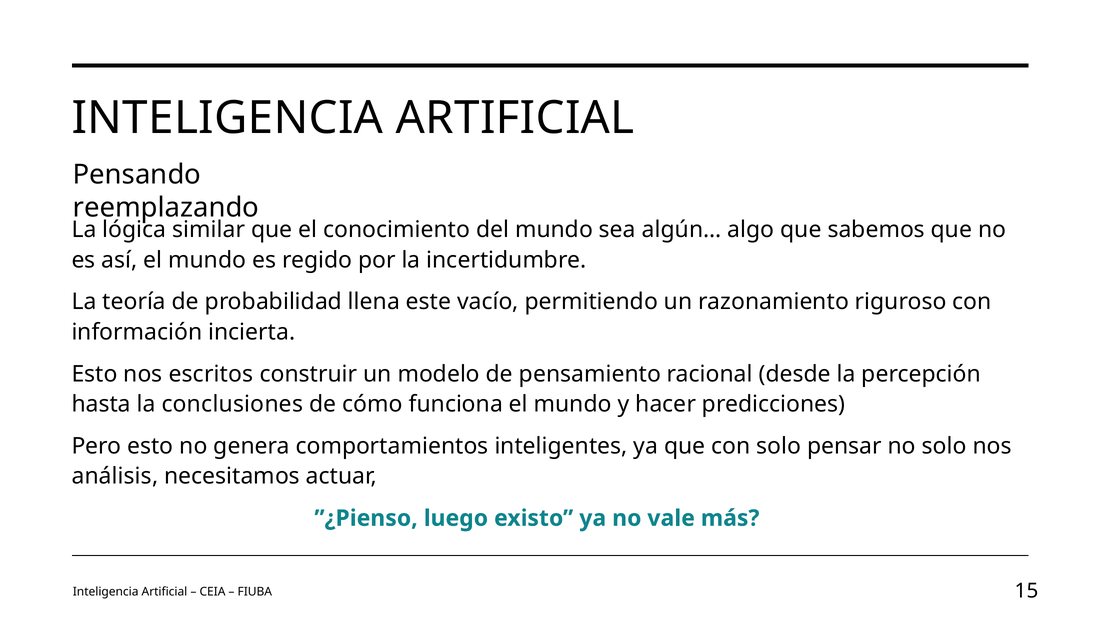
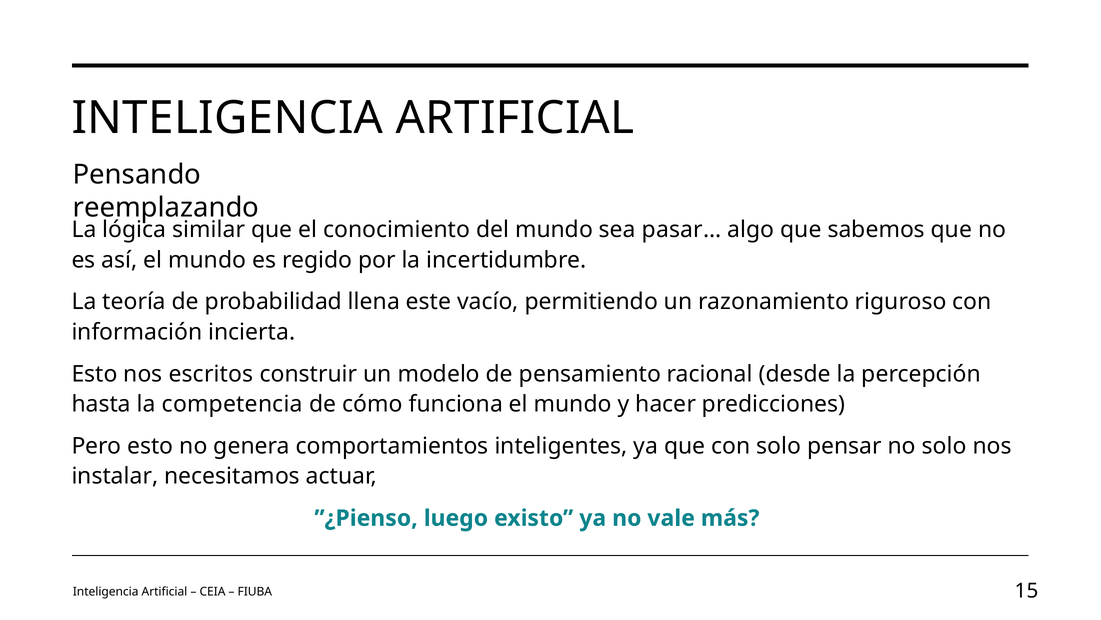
algún…: algún… -> pasar…
conclusiones: conclusiones -> competencia
análisis: análisis -> instalar
